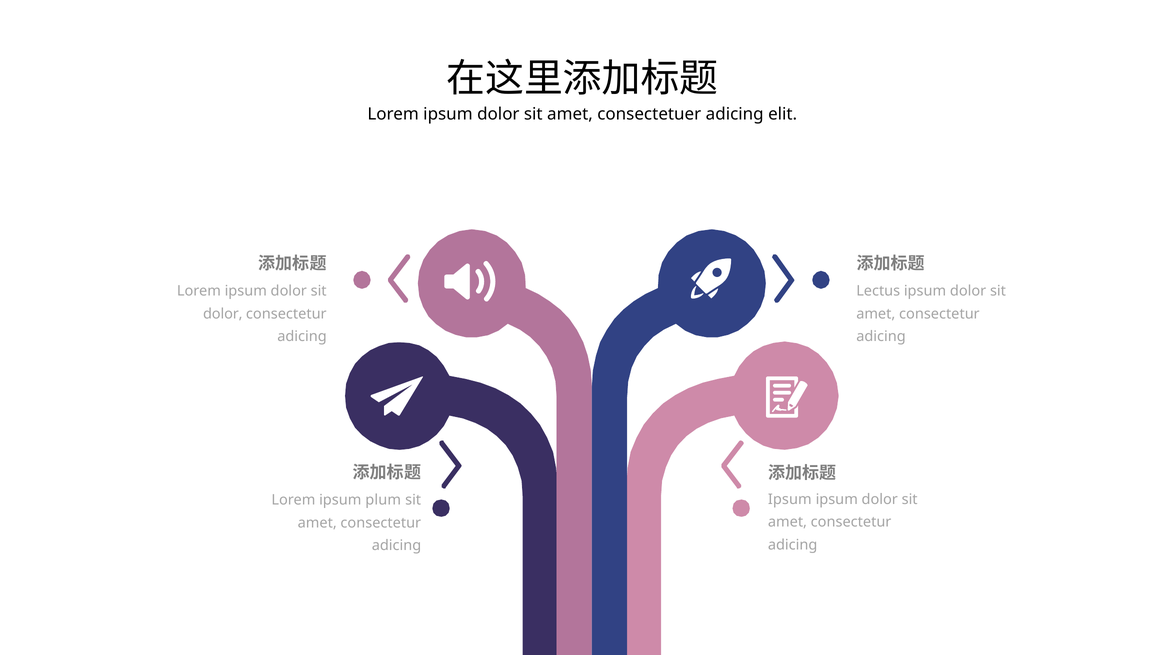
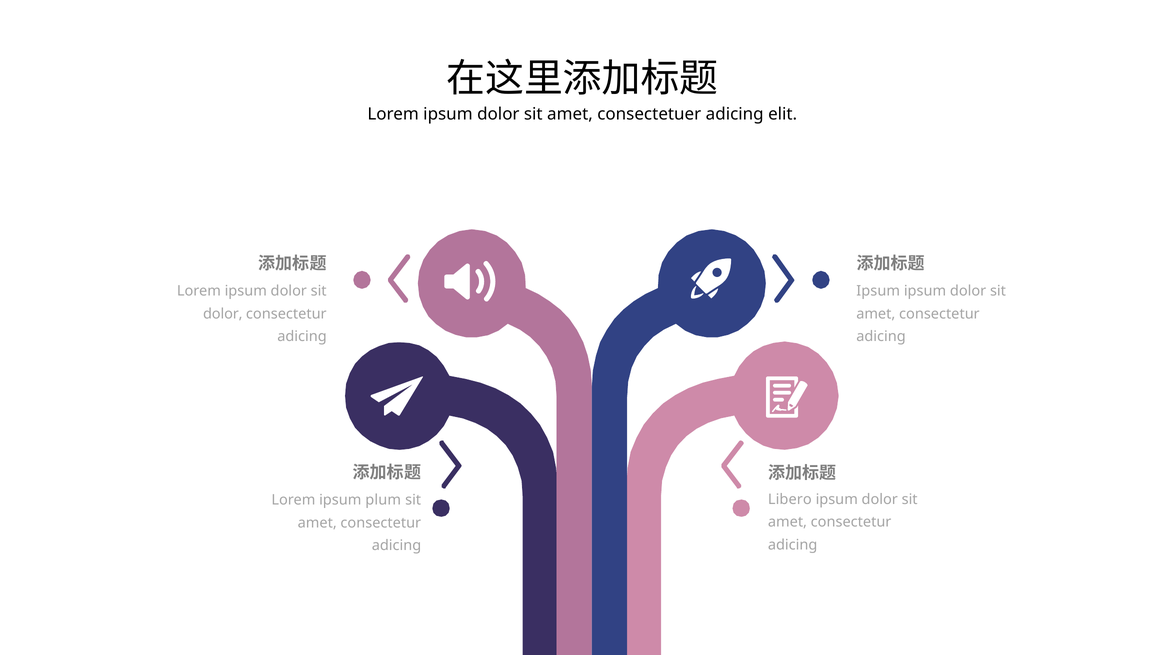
Lectus at (878, 291): Lectus -> Ipsum
Ipsum at (790, 500): Ipsum -> Libero
